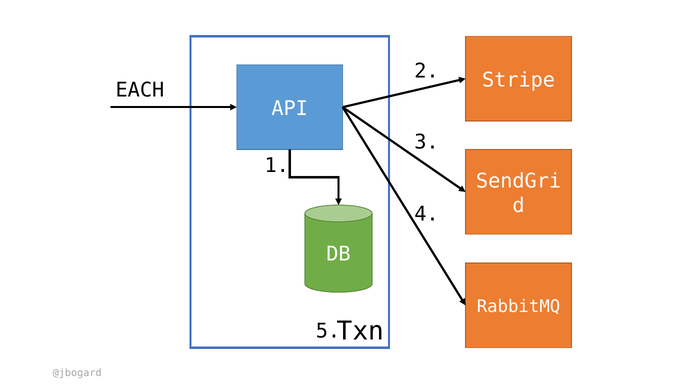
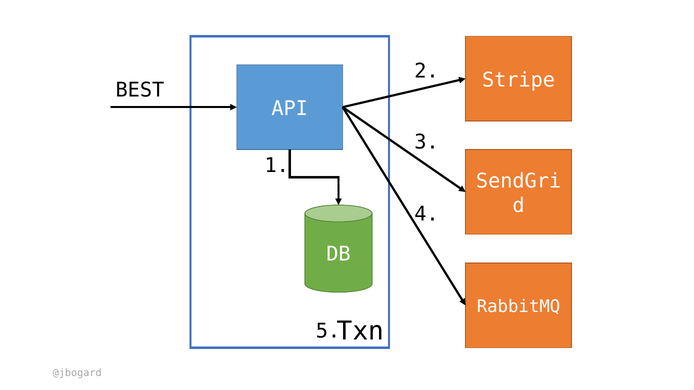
EACH: EACH -> BEST
